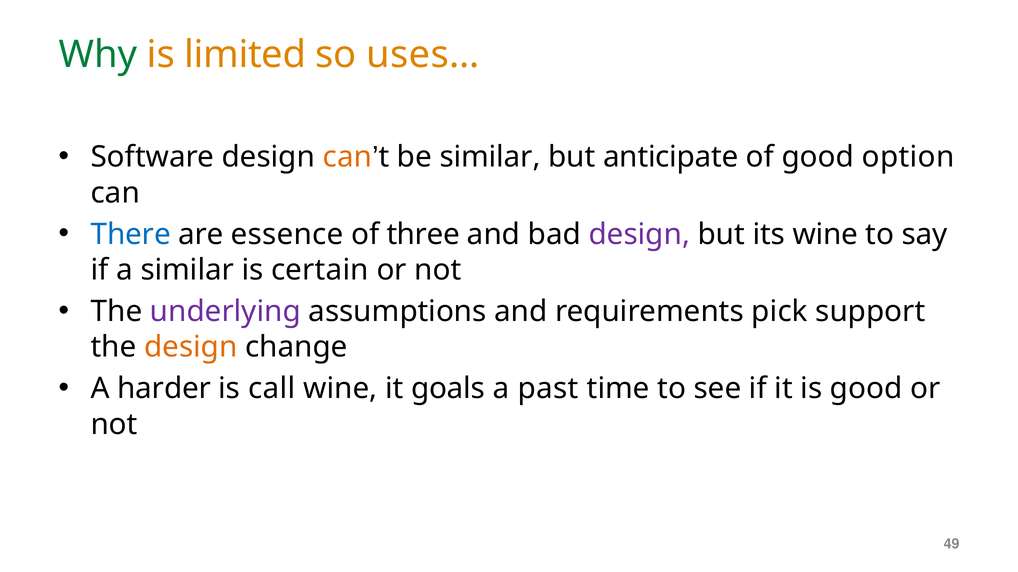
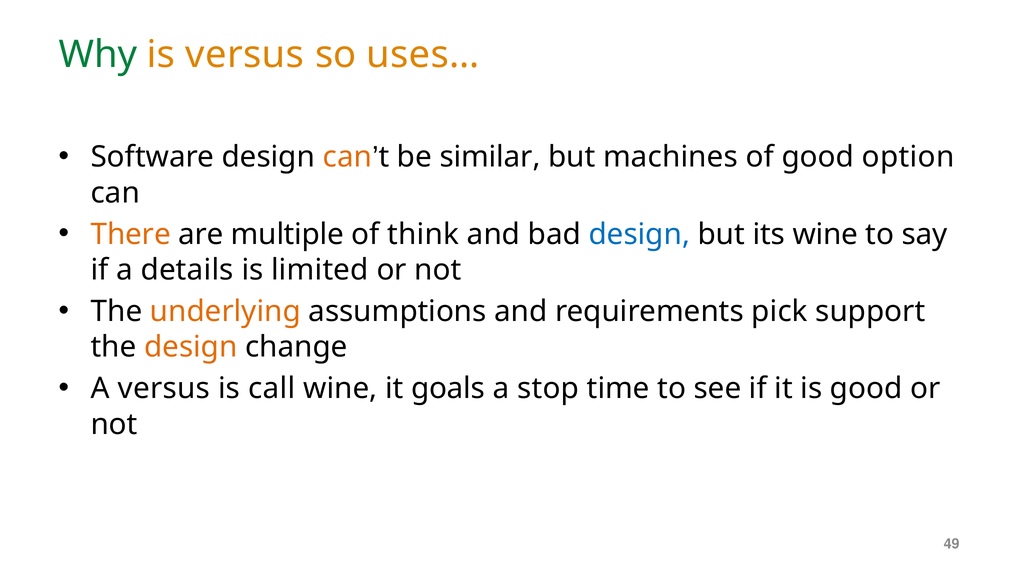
is limited: limited -> versus
anticipate: anticipate -> machines
There colour: blue -> orange
essence: essence -> multiple
three: three -> think
design at (639, 235) colour: purple -> blue
a similar: similar -> details
certain: certain -> limited
underlying colour: purple -> orange
A harder: harder -> versus
past: past -> stop
